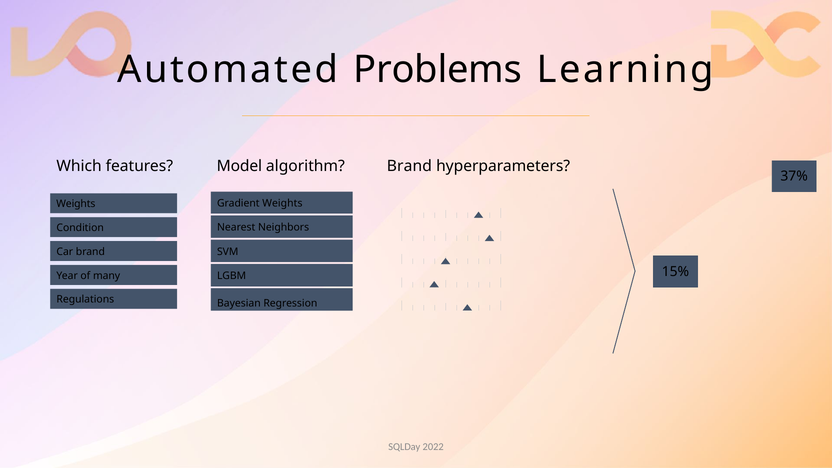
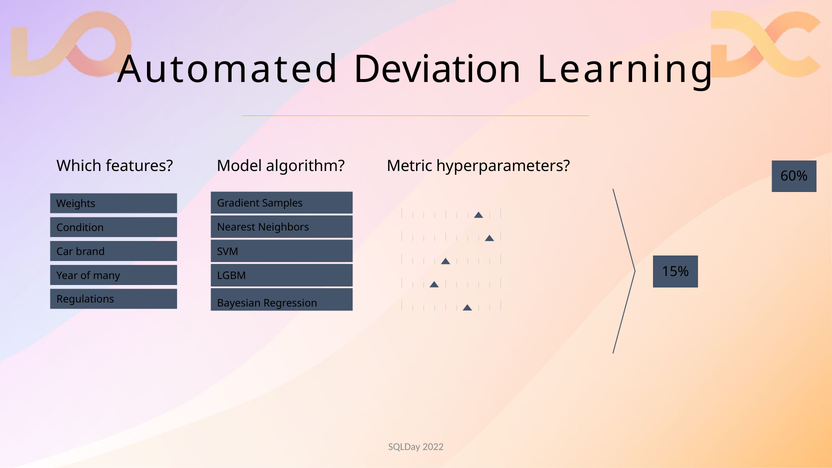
Problems: Problems -> Deviation
algorithm Brand: Brand -> Metric
37%: 37% -> 60%
Gradient Weights: Weights -> Samples
